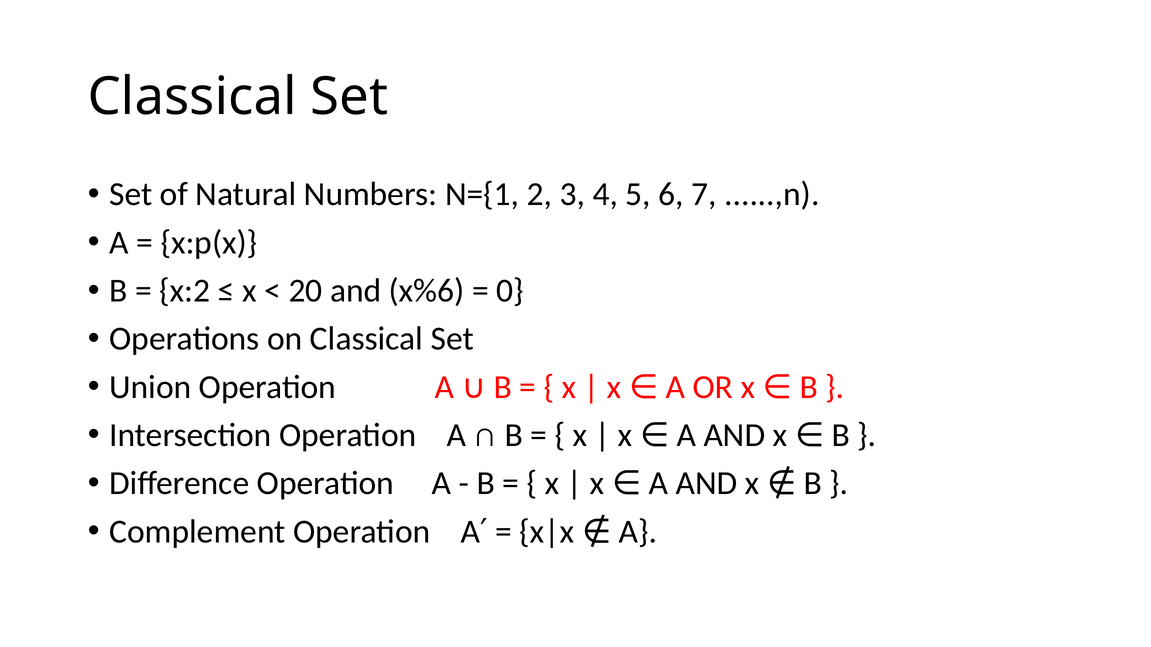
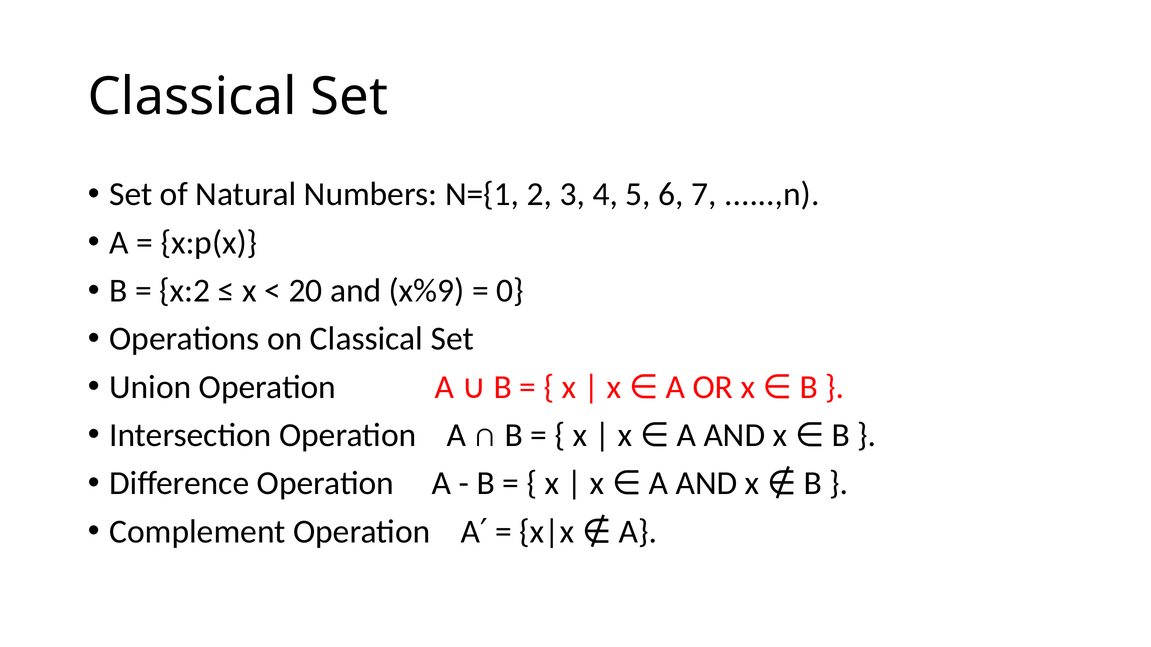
x%6: x%6 -> x%9
